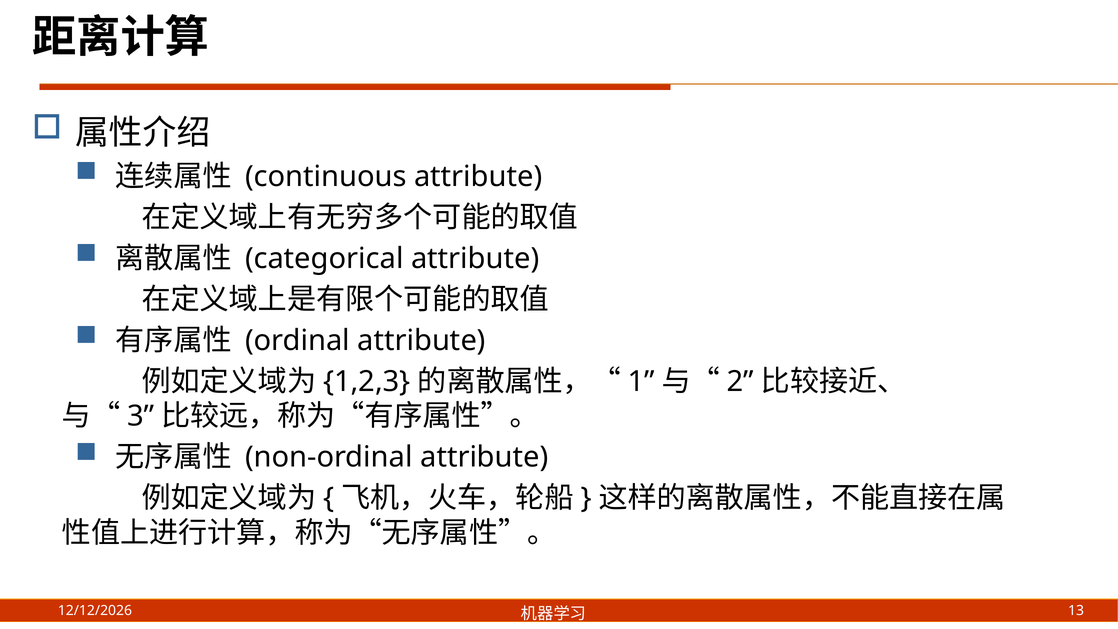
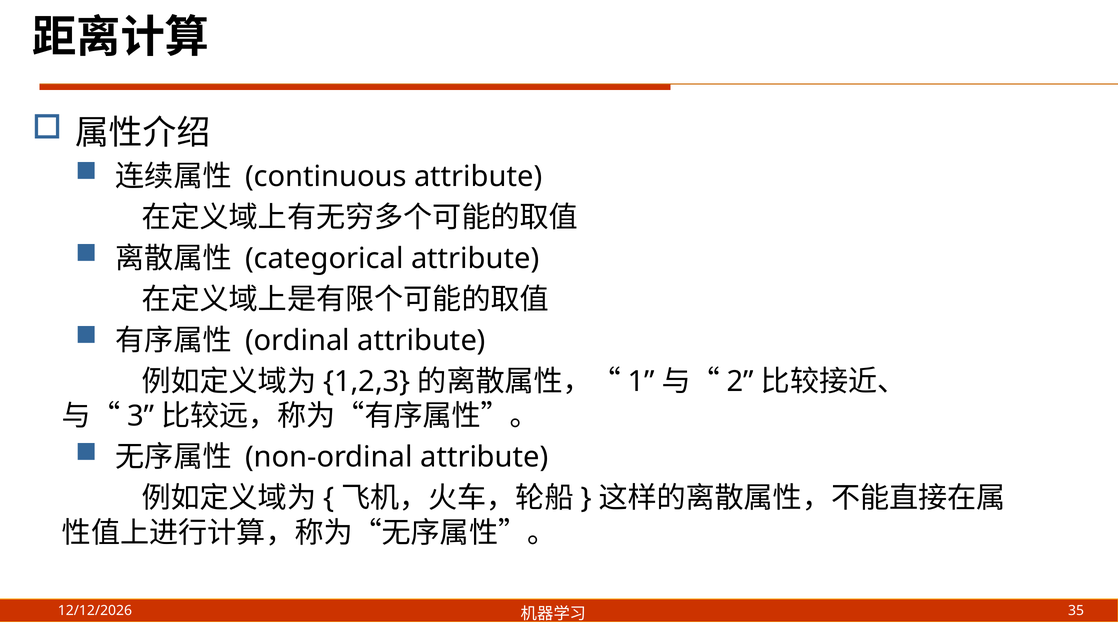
13: 13 -> 35
